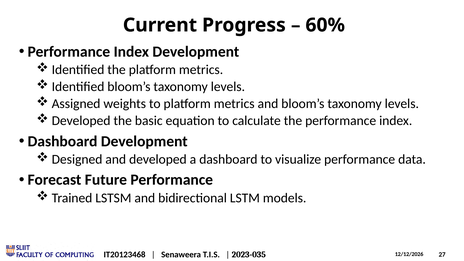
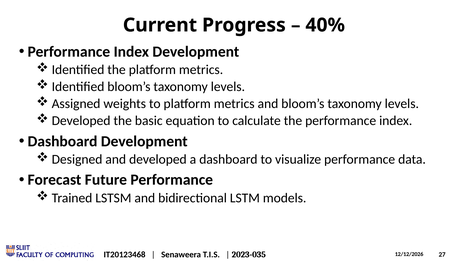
60%: 60% -> 40%
